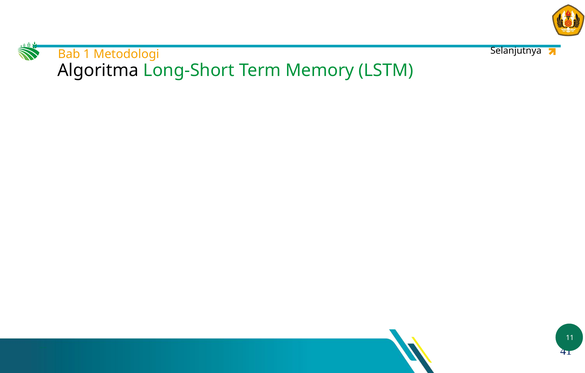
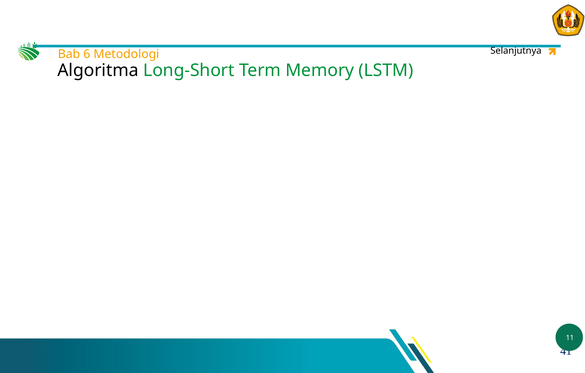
1: 1 -> 6
